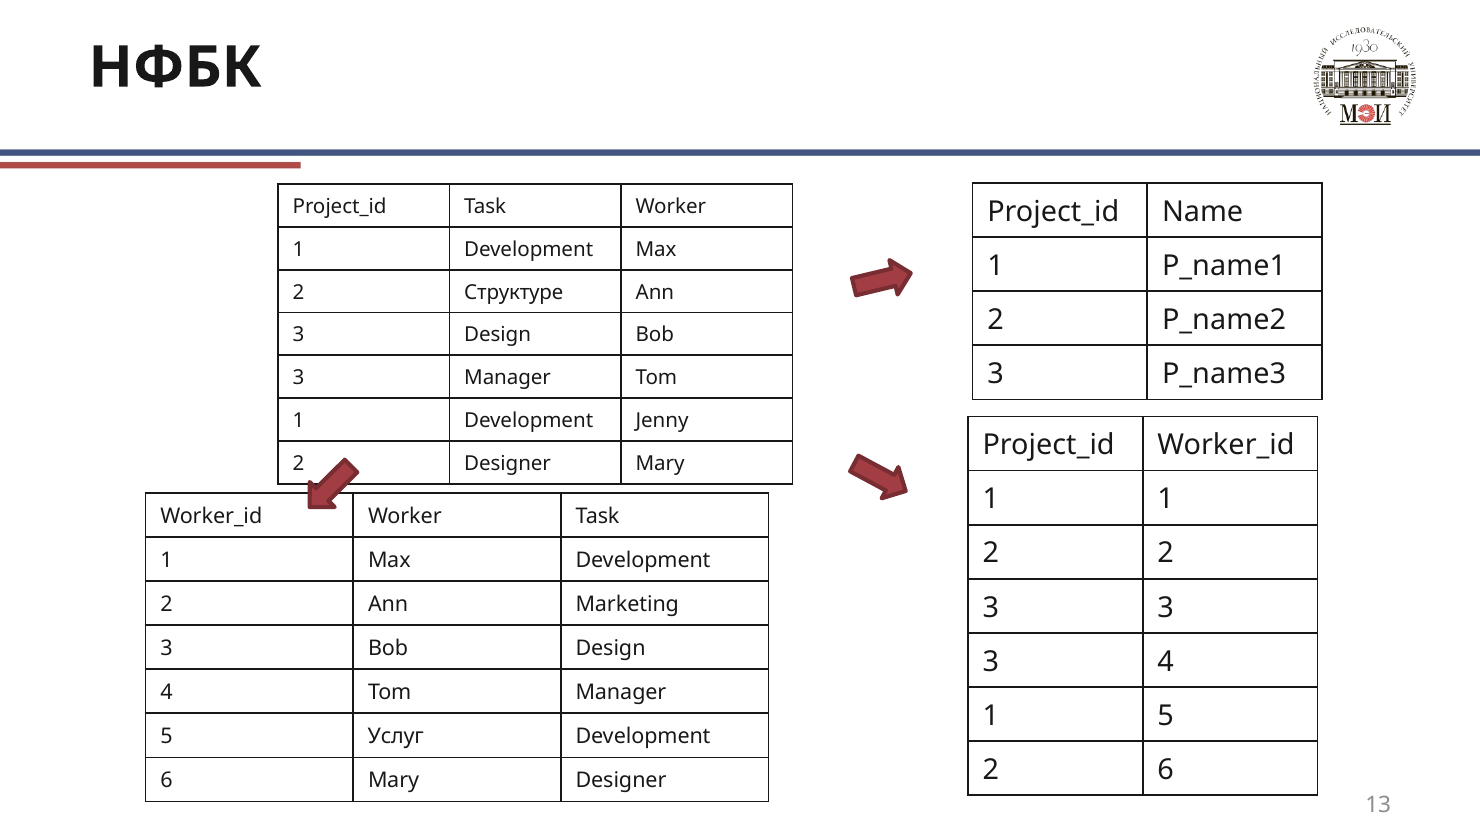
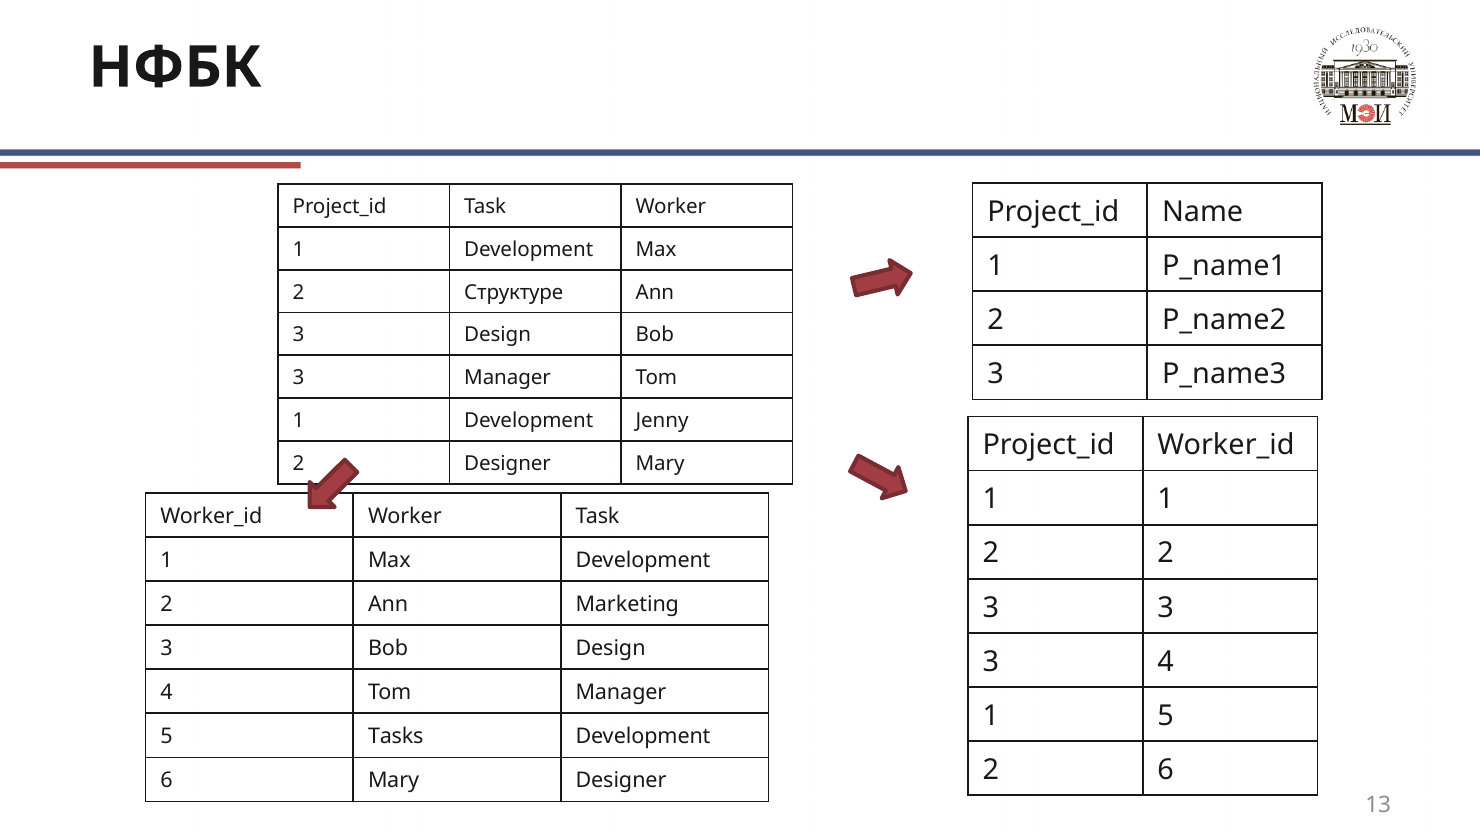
Услуг: Услуг -> Tasks
